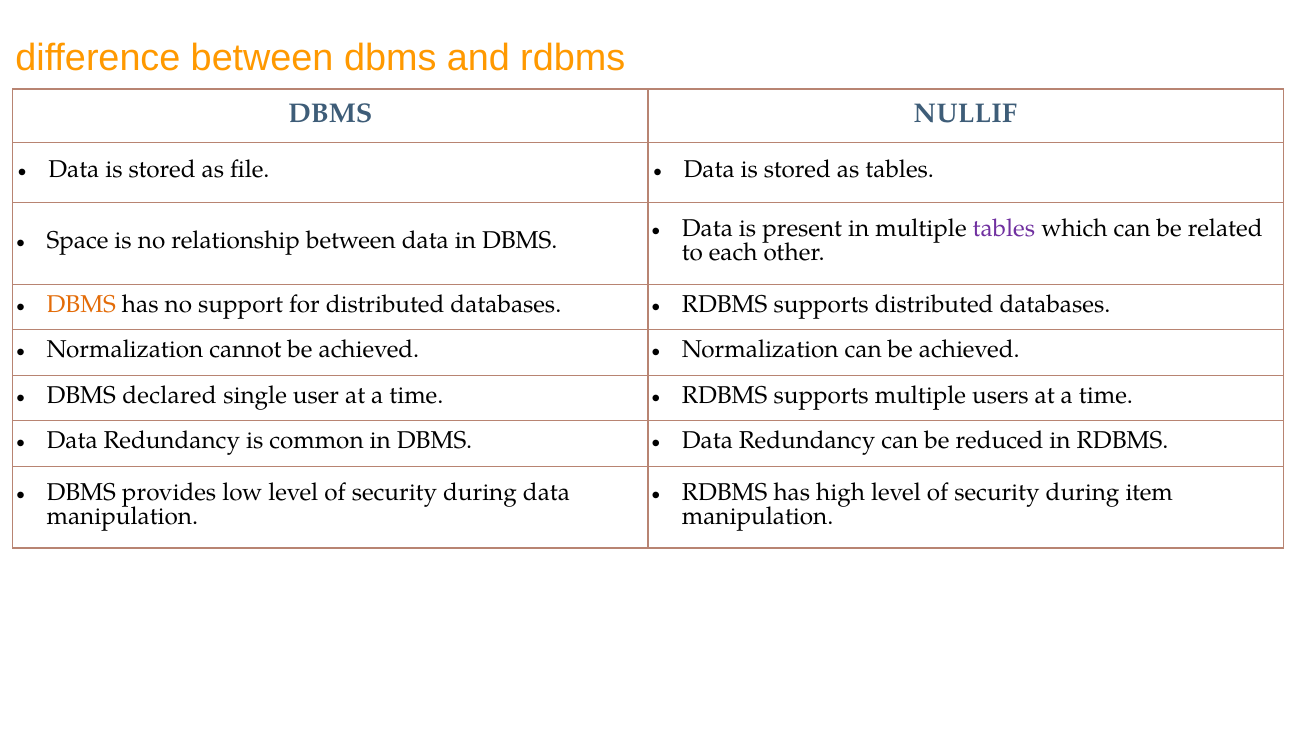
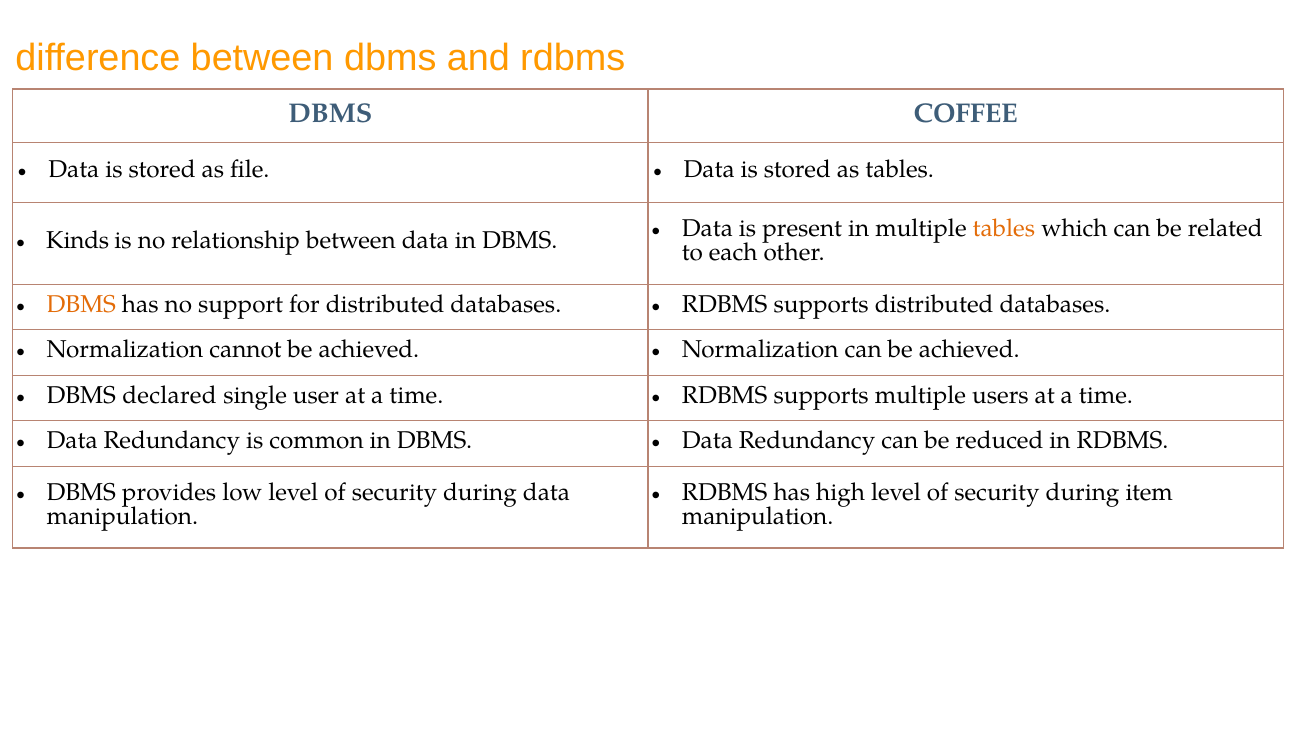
NULLIF: NULLIF -> COFFEE
tables at (1004, 228) colour: purple -> orange
Space: Space -> Kinds
